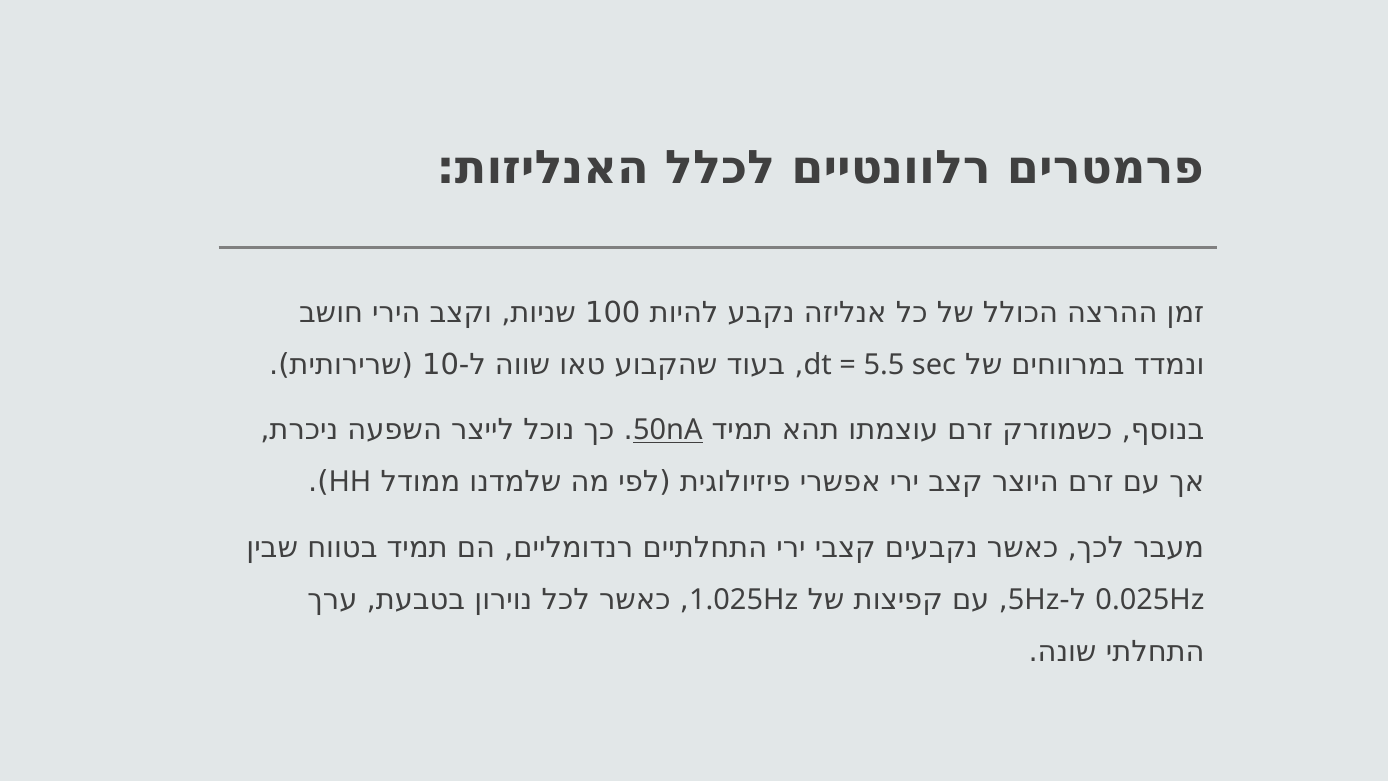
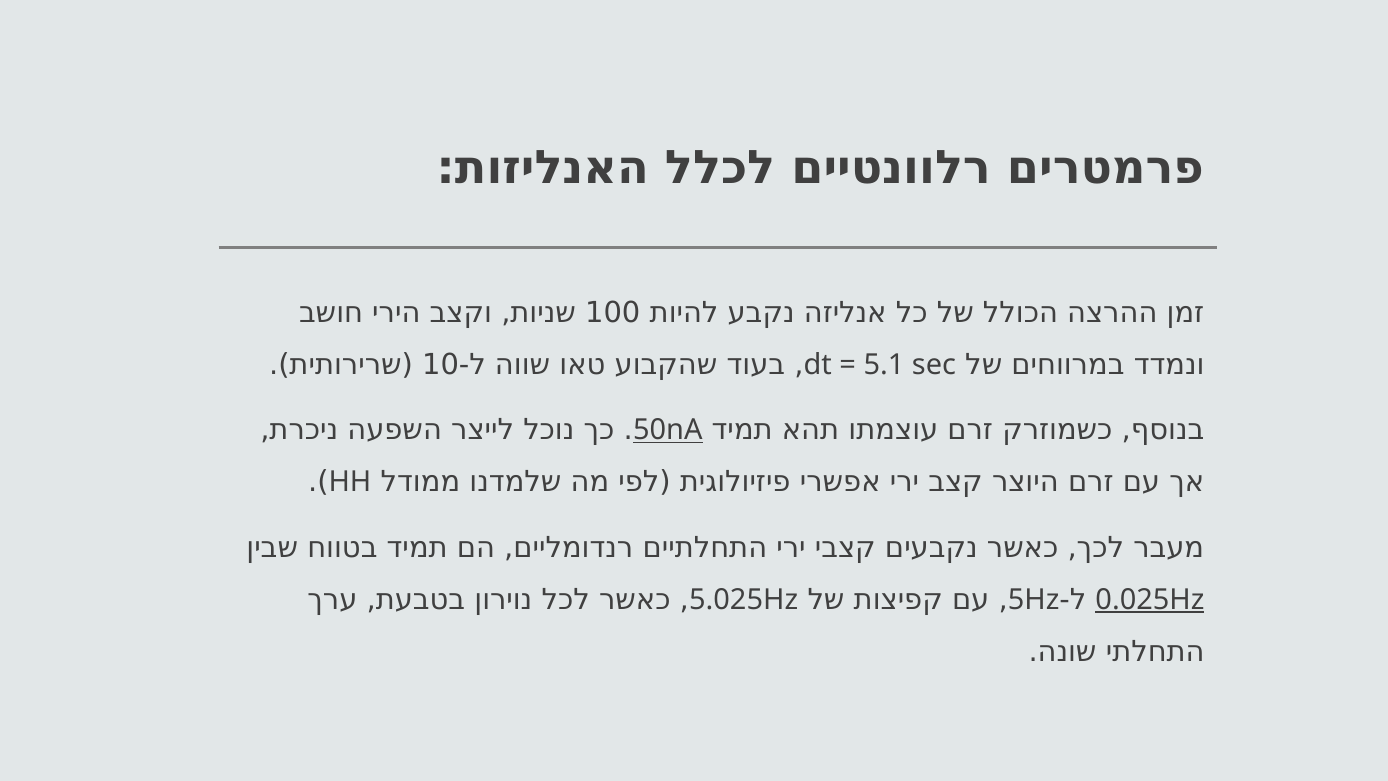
5.5: 5.5 -> 5.1
1.025Hz: 1.025Hz -> 5.025Hz
0.025Hz underline: none -> present
